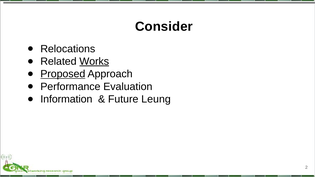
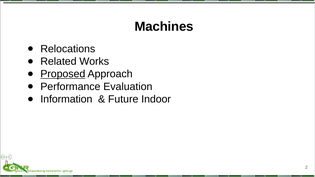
Consider: Consider -> Machines
Works underline: present -> none
Leung: Leung -> Indoor
